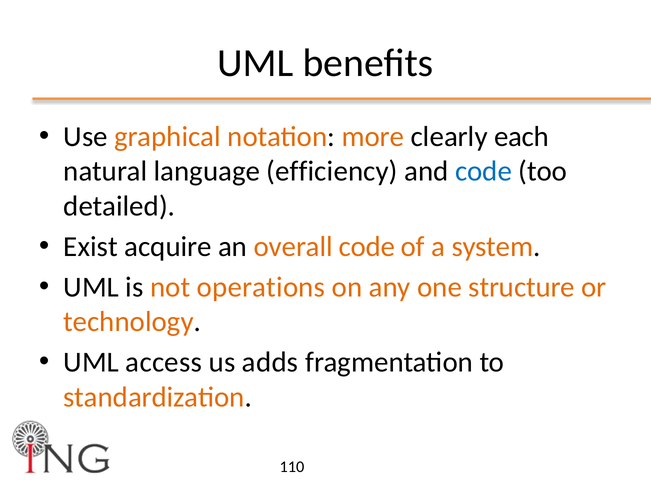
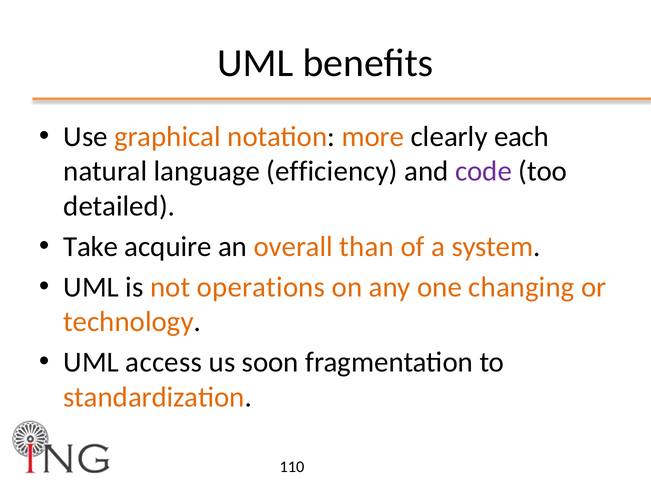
code at (483, 171) colour: blue -> purple
Exist: Exist -> Take
overall code: code -> than
structure: structure -> changing
adds: adds -> soon
